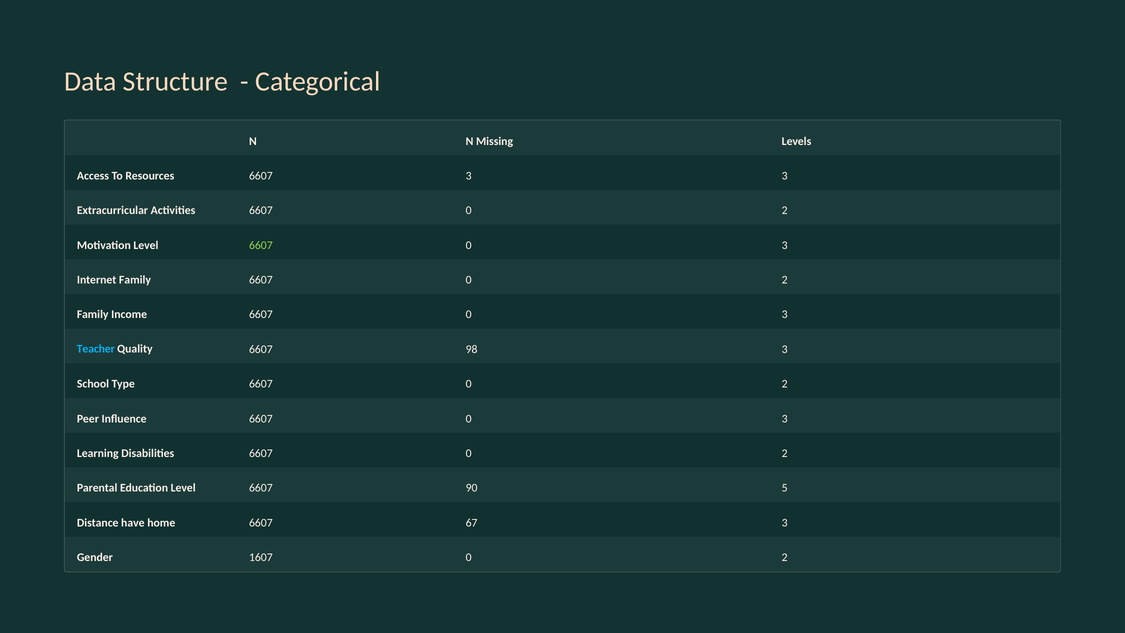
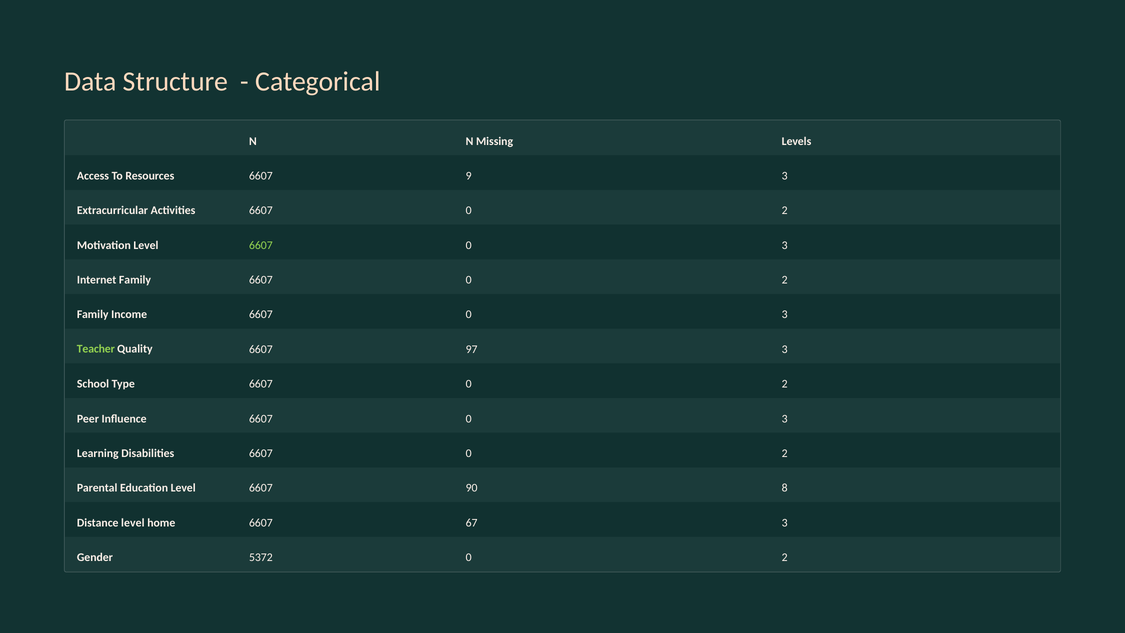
6607 3: 3 -> 9
Teacher colour: light blue -> light green
98: 98 -> 97
5: 5 -> 8
Distance have: have -> level
1607: 1607 -> 5372
